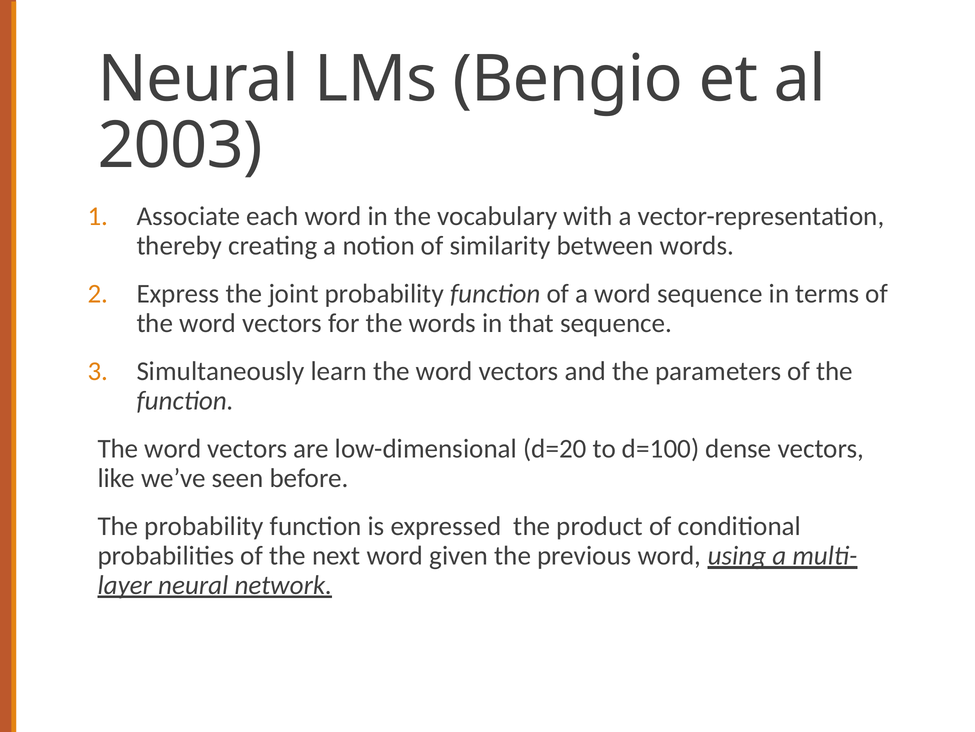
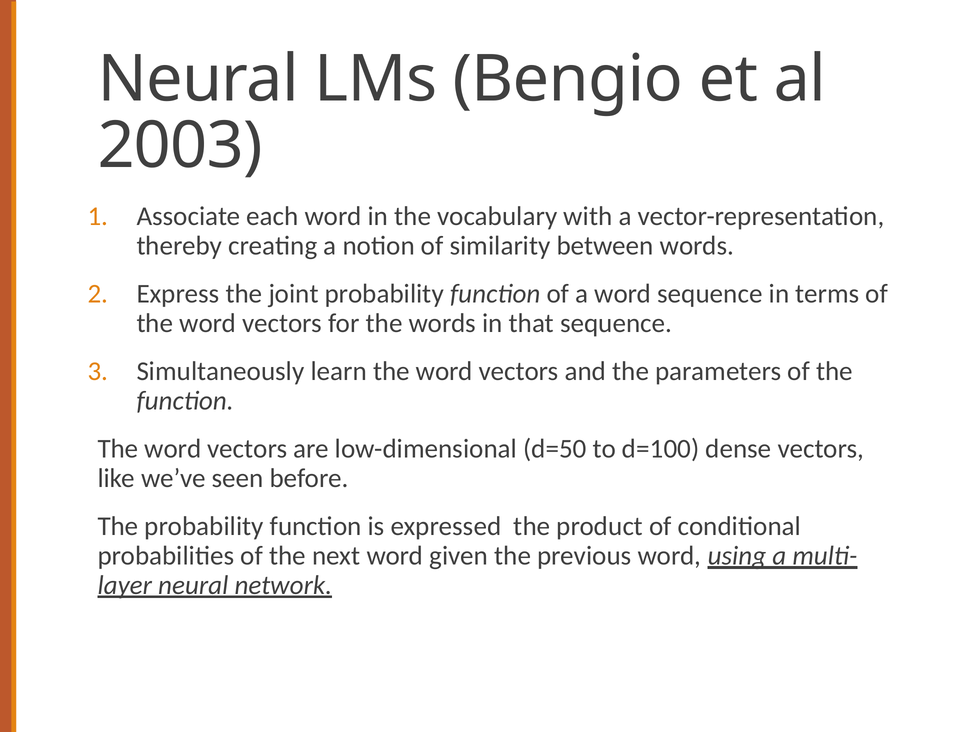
d=20: d=20 -> d=50
